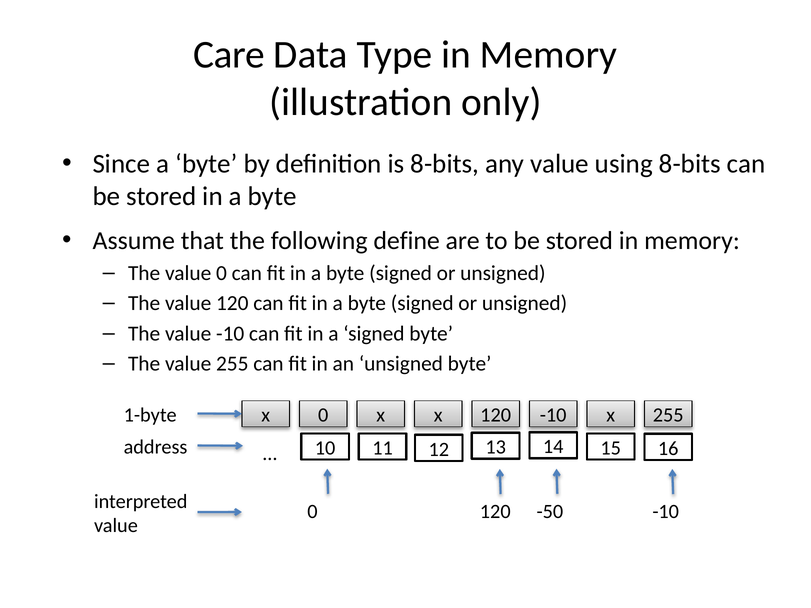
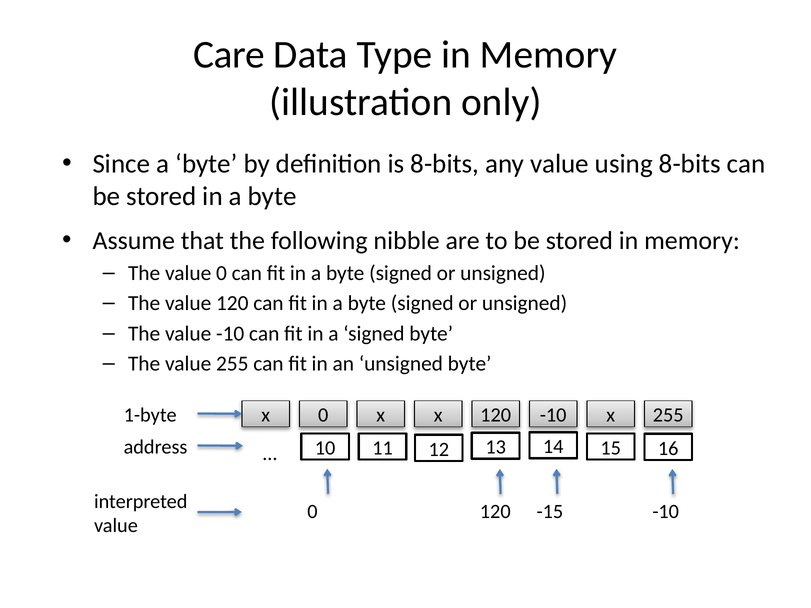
define: define -> nibble
-50: -50 -> -15
